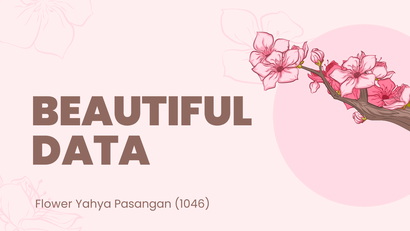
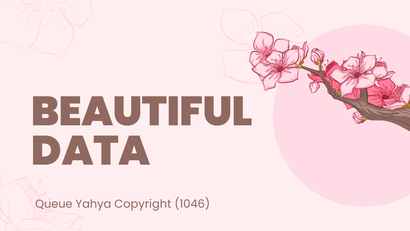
Flower: Flower -> Queue
Pasangan: Pasangan -> Copyright
